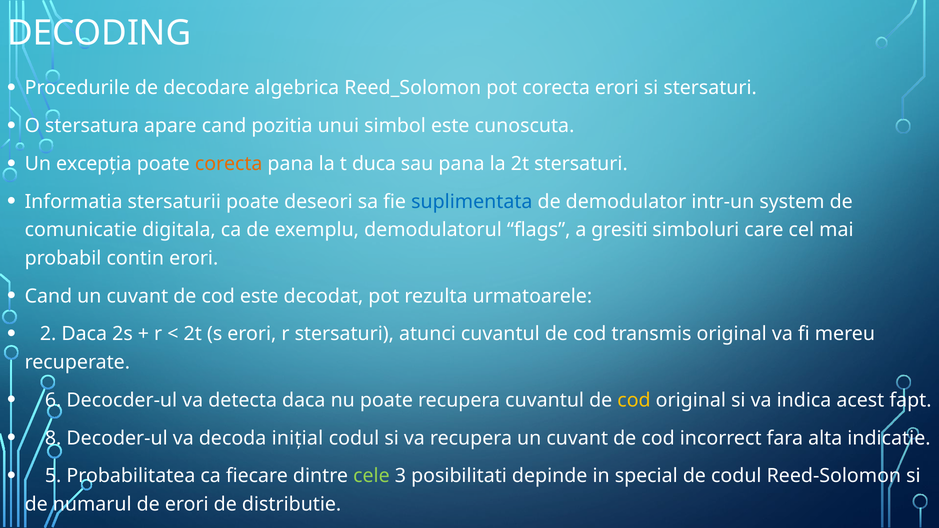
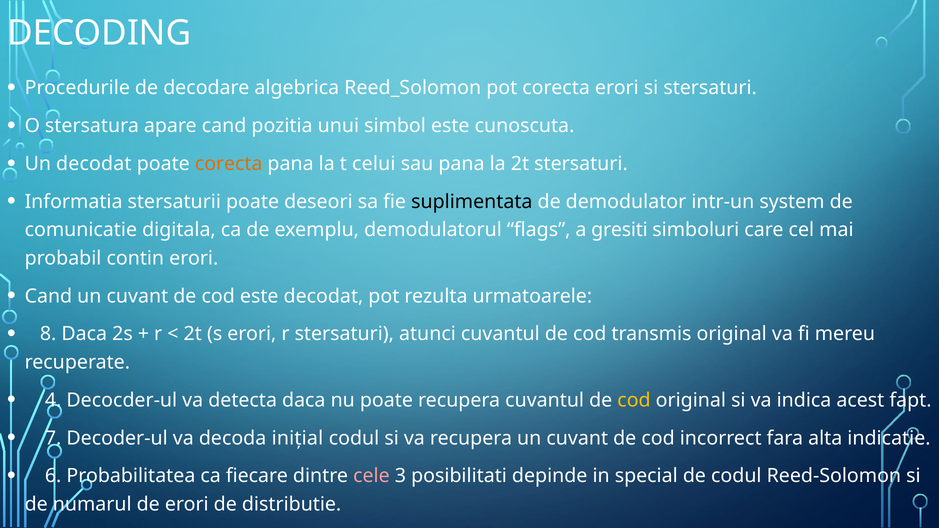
Un excepția: excepția -> decodat
duca: duca -> celui
suplimentata colour: blue -> black
2: 2 -> 8
6: 6 -> 4
8: 8 -> 7
5: 5 -> 6
cele colour: light green -> pink
